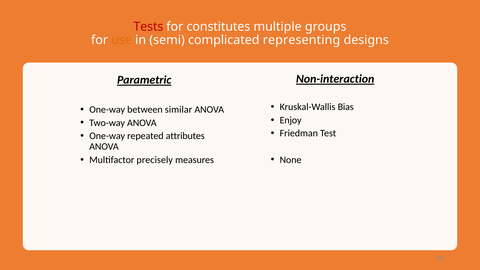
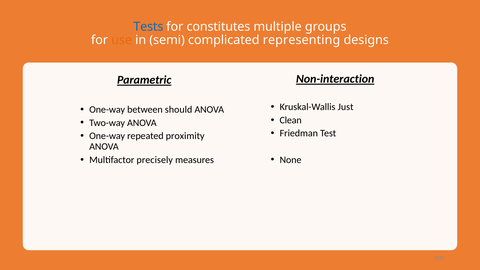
Tests colour: red -> blue
Bias: Bias -> Just
similar: similar -> should
Enjoy: Enjoy -> Clean
attributes: attributes -> proximity
